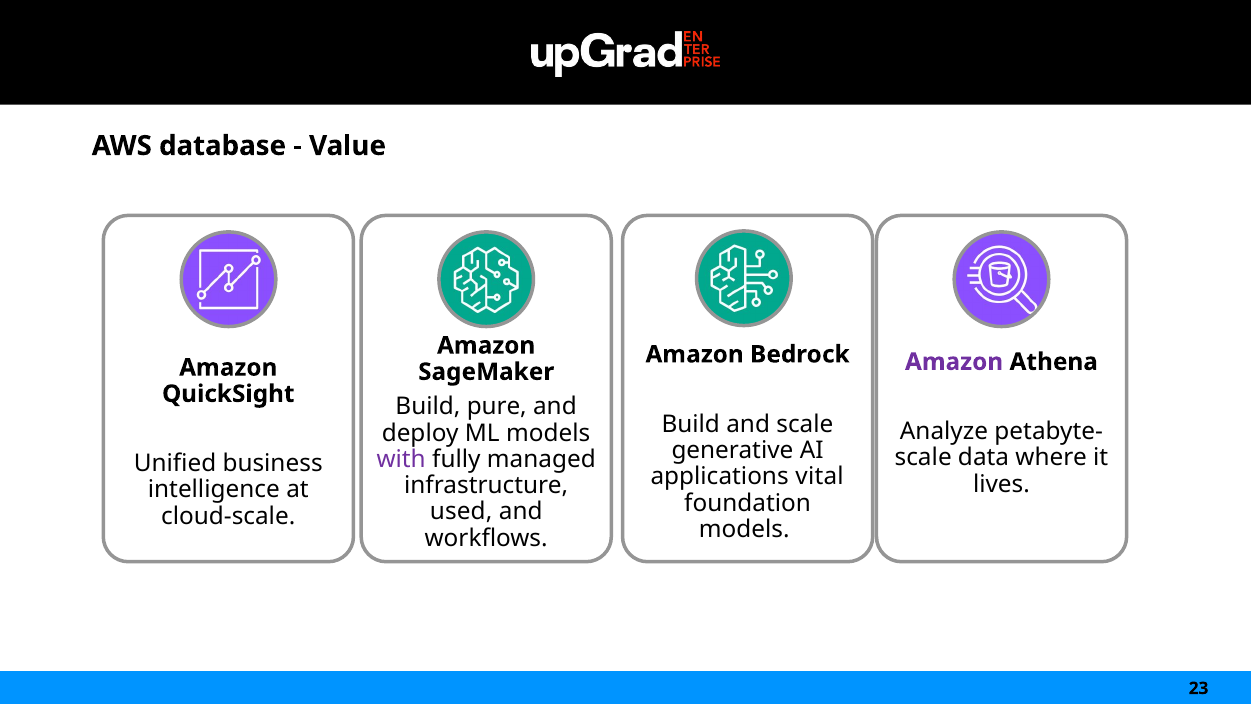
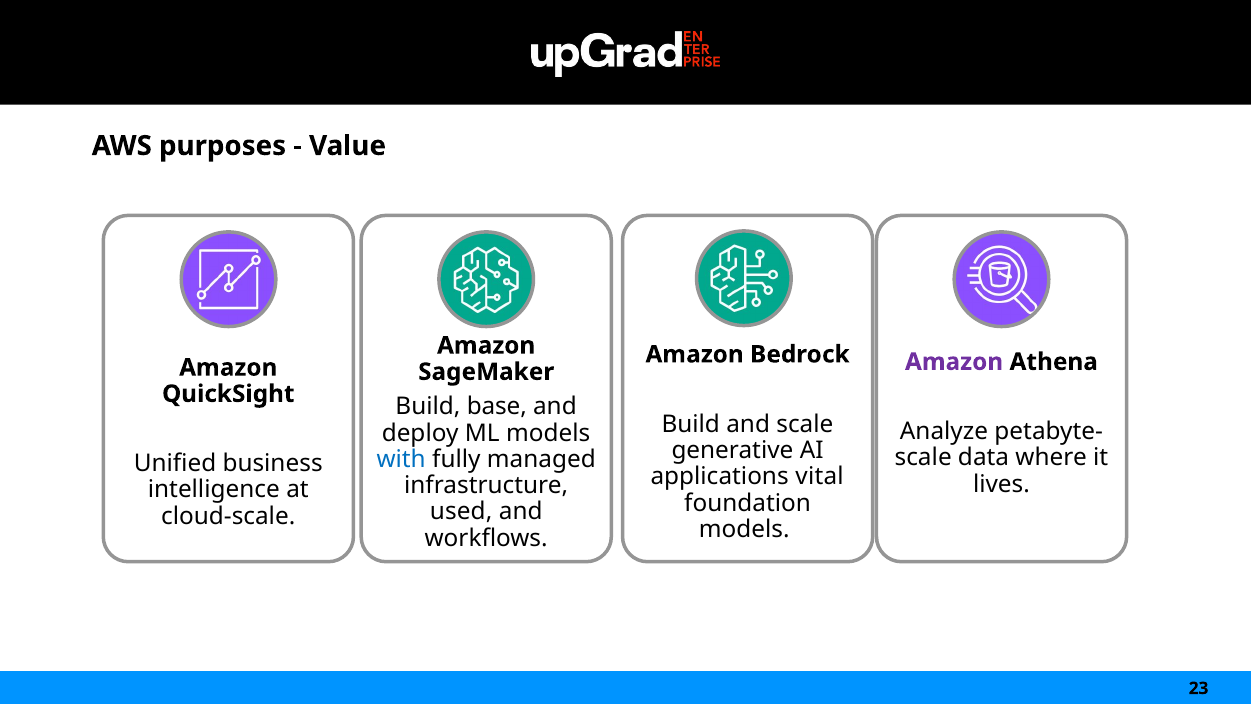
database: database -> purposes
pure: pure -> base
with colour: purple -> blue
